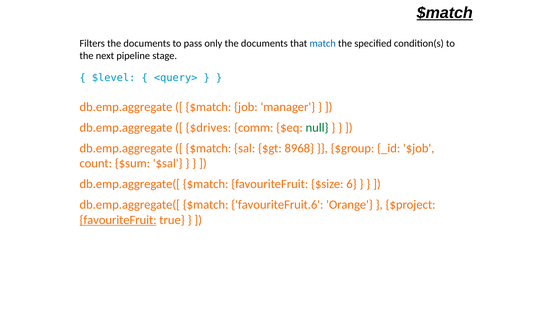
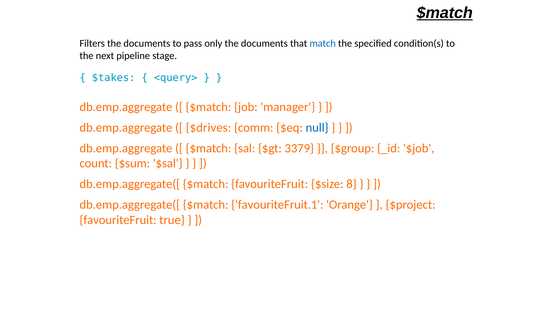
$level: $level -> $takes
null colour: green -> blue
8968: 8968 -> 3379
6: 6 -> 8
favouriteFruit.6: favouriteFruit.6 -> favouriteFruit.1
favouriteFruit at (118, 219) underline: present -> none
